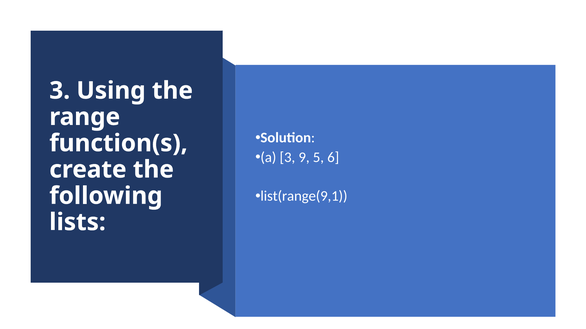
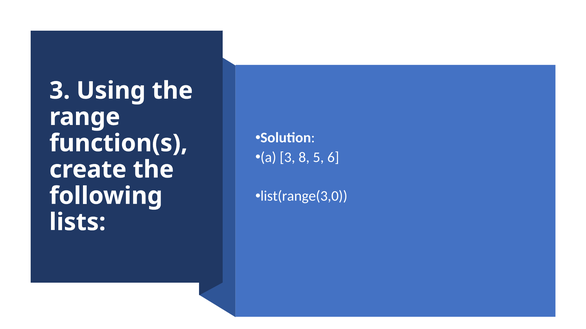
9: 9 -> 8
list(range(9,1: list(range(9,1 -> list(range(3,0
